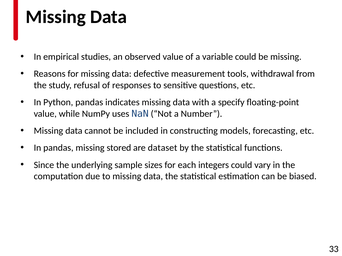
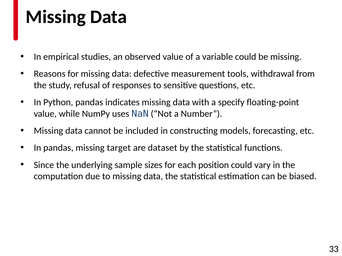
stored: stored -> target
integers: integers -> position
